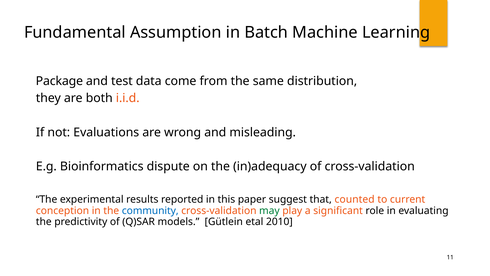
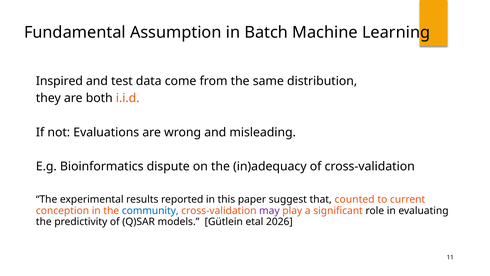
Package: Package -> Inspired
may colour: green -> purple
2010: 2010 -> 2026
